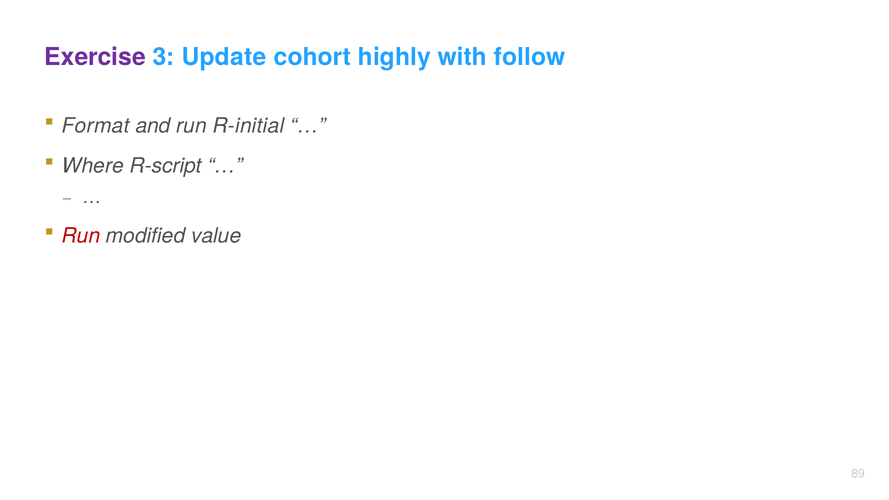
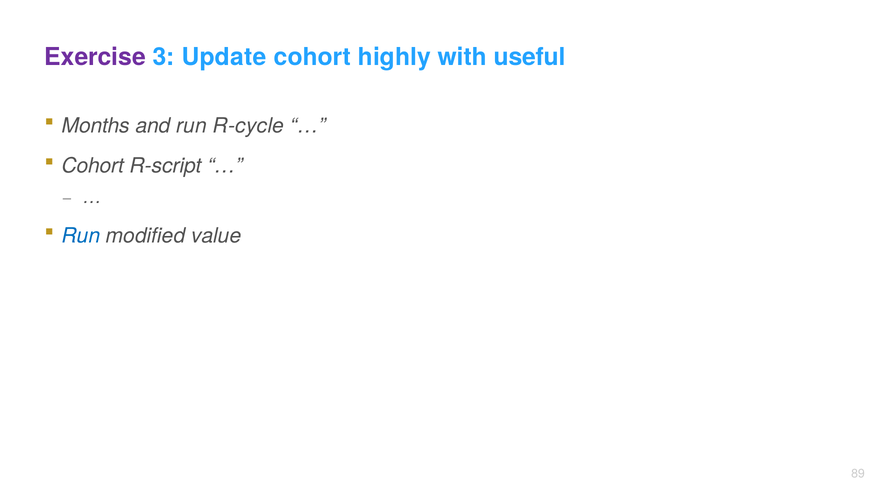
follow: follow -> useful
Format: Format -> Months
R-initial: R-initial -> R-cycle
Where at (93, 166): Where -> Cohort
Run at (81, 236) colour: red -> blue
